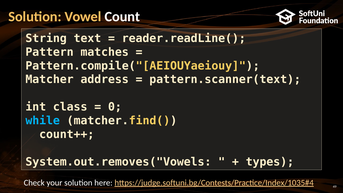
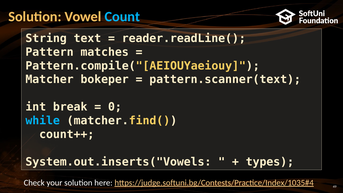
Count colour: white -> light blue
address: address -> bokeper
class: class -> break
System.out.removes("Vowels: System.out.removes("Vowels -> System.out.inserts("Vowels
